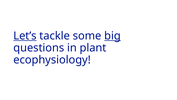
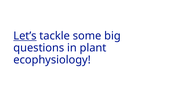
big underline: present -> none
